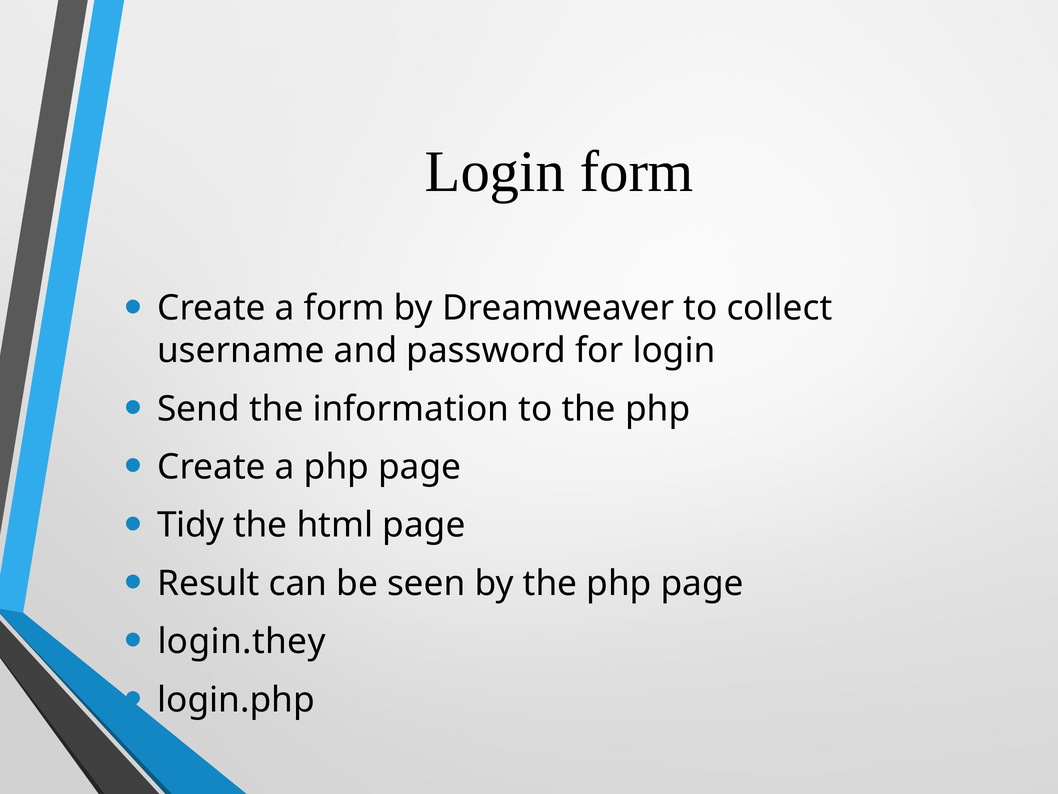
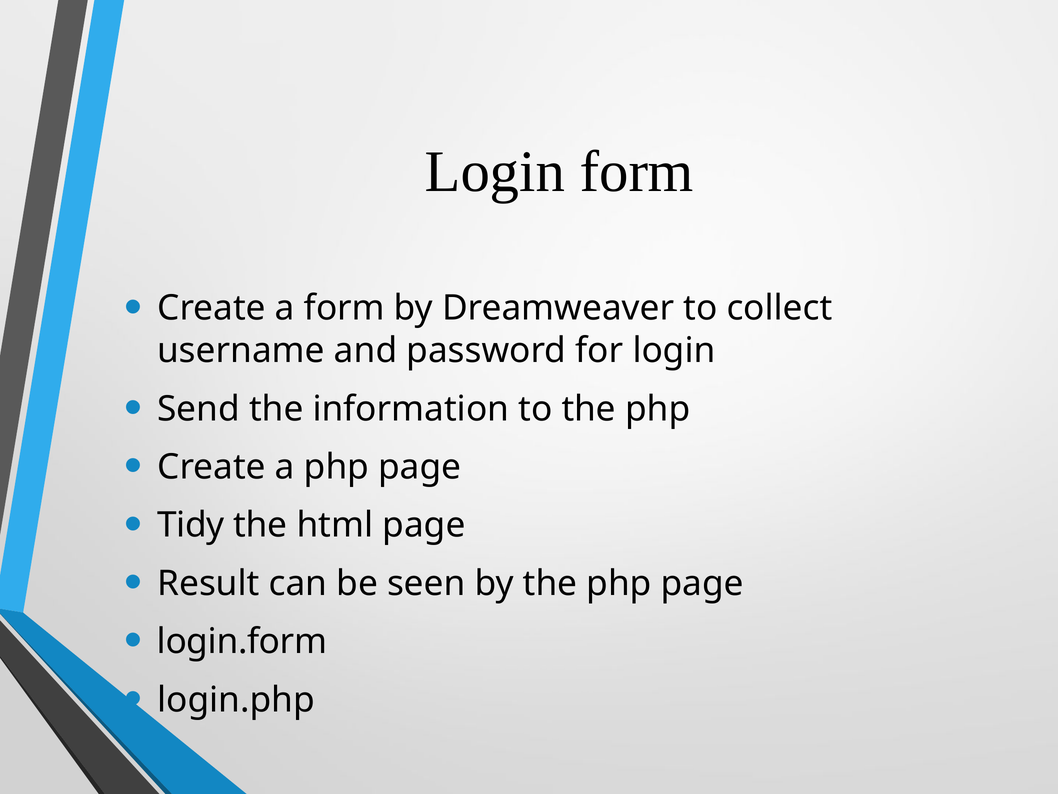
login.they: login.they -> login.form
